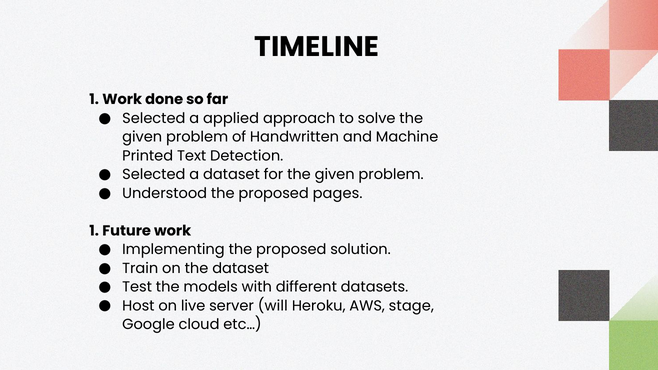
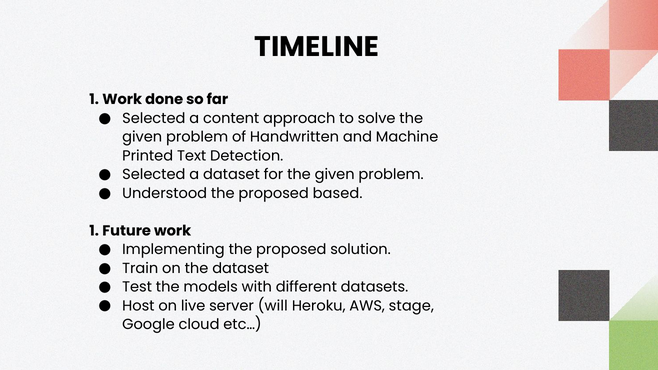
applied: applied -> content
pages: pages -> based
